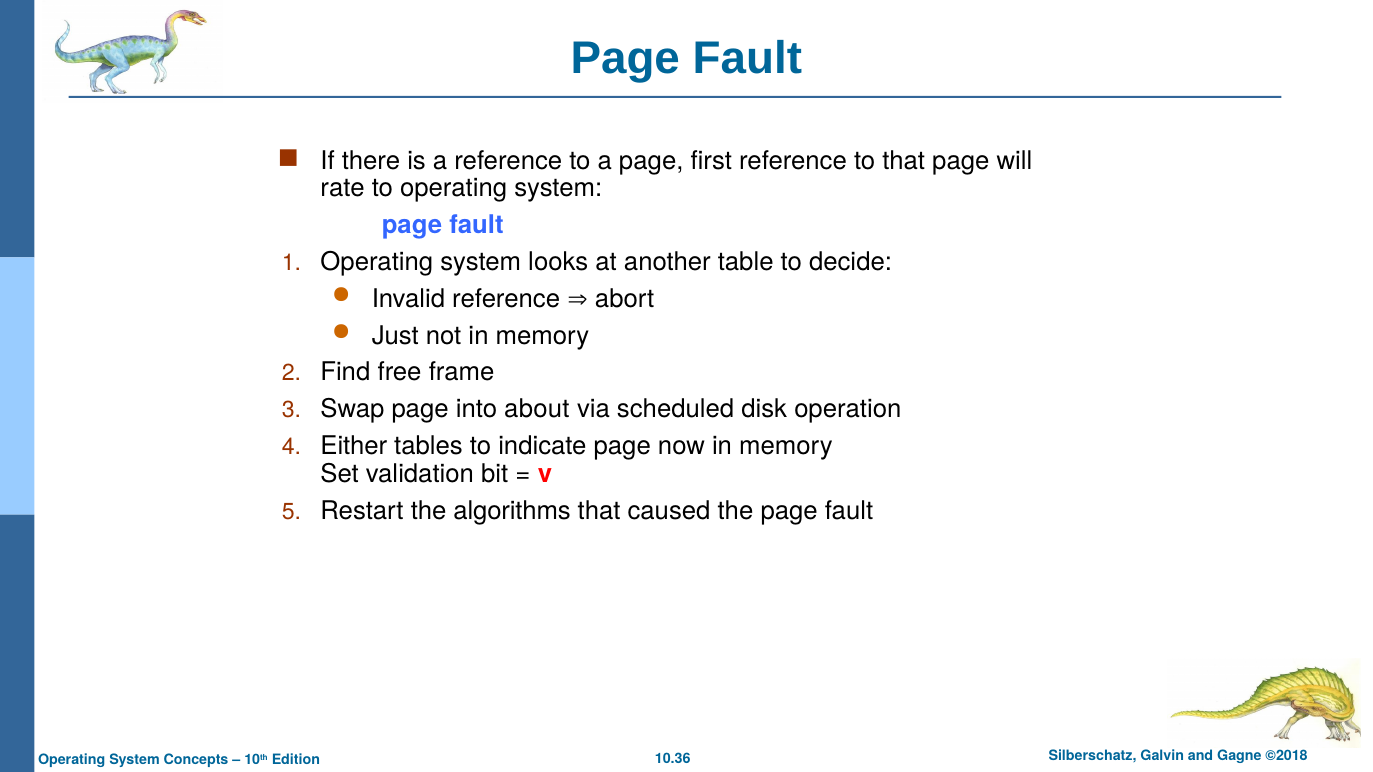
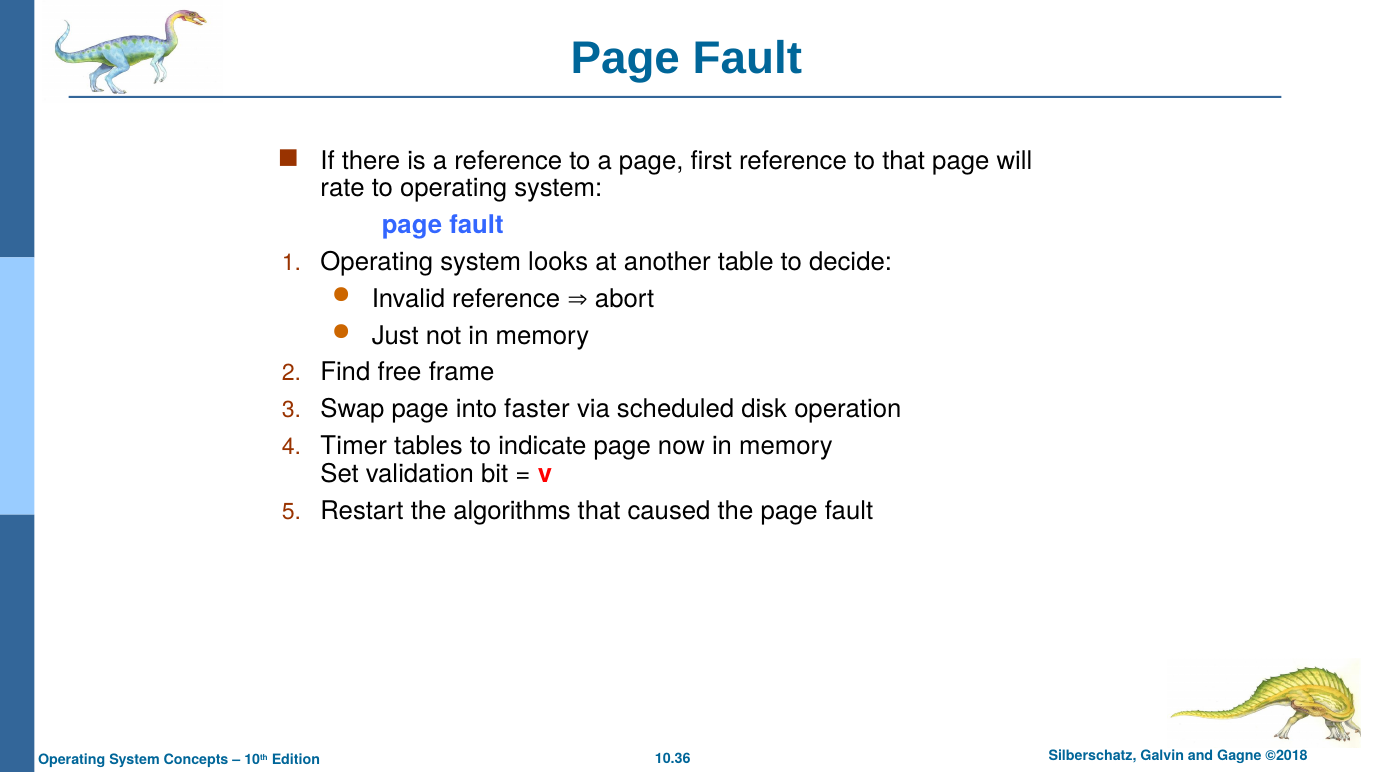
about: about -> faster
Either: Either -> Timer
